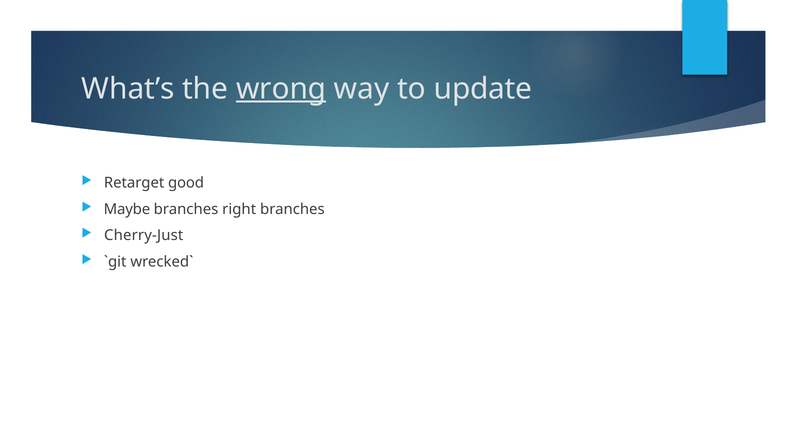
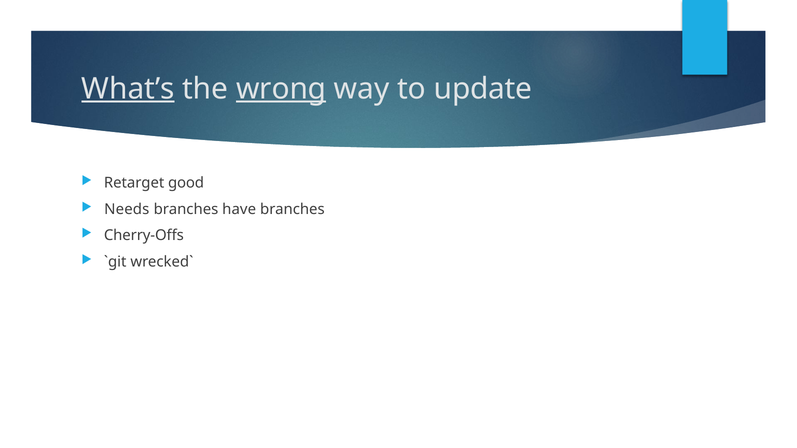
What’s underline: none -> present
Maybe: Maybe -> Needs
right: right -> have
Cherry-Just: Cherry-Just -> Cherry-Offs
